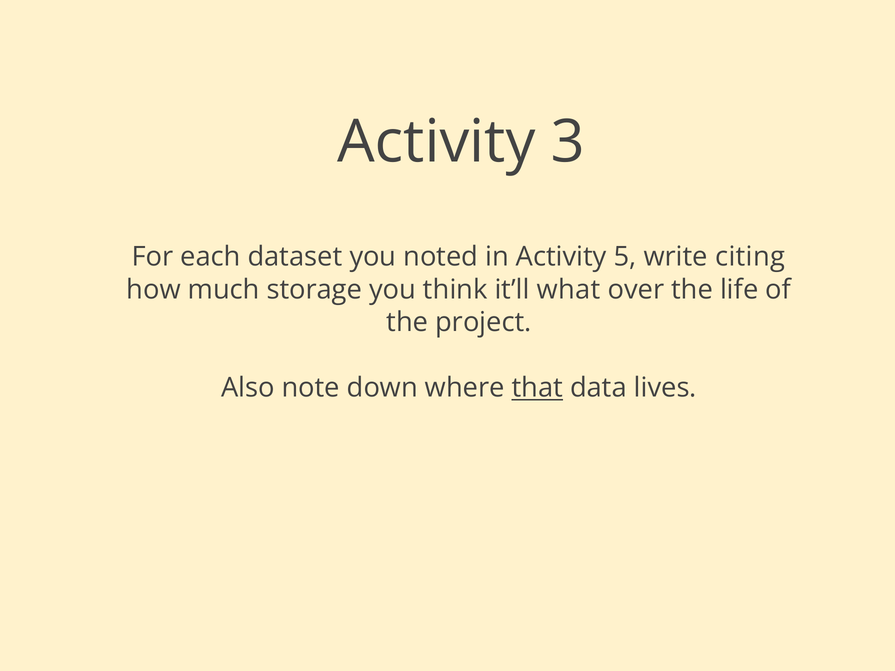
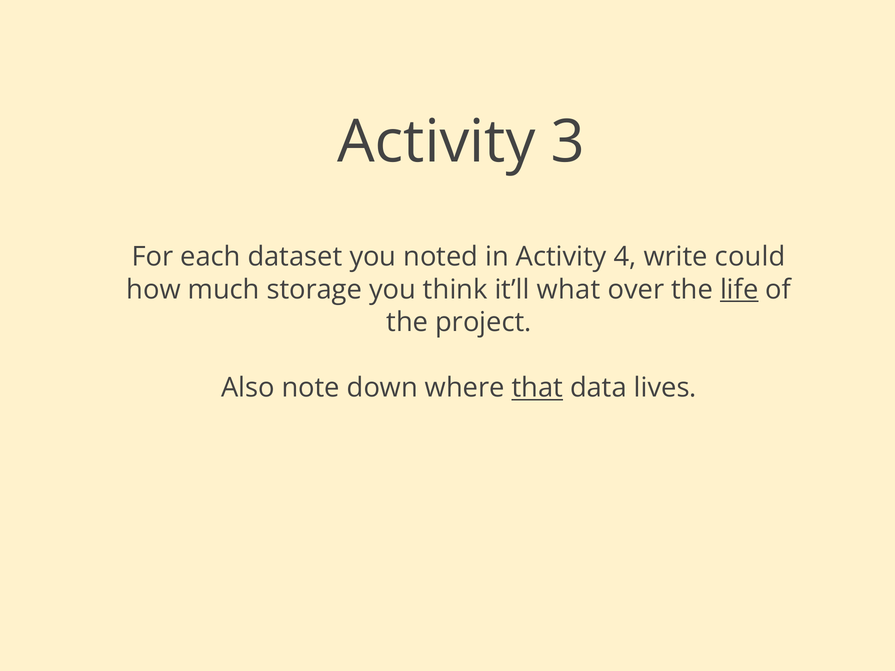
5: 5 -> 4
citing: citing -> could
life underline: none -> present
